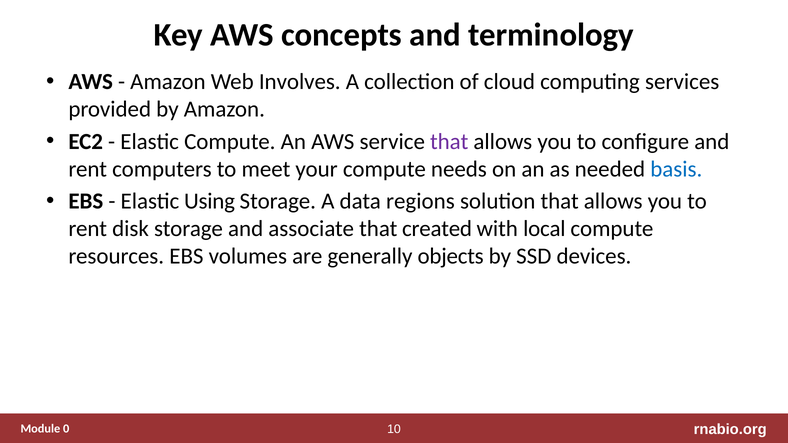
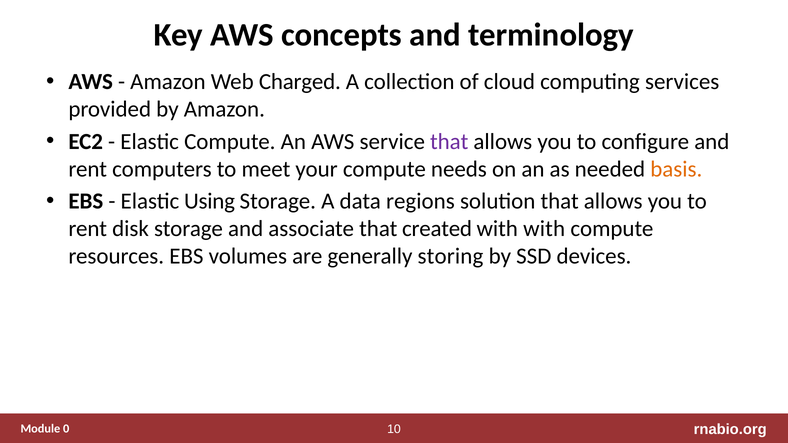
Involves: Involves -> Charged
basis colour: blue -> orange
with local: local -> with
objects: objects -> storing
